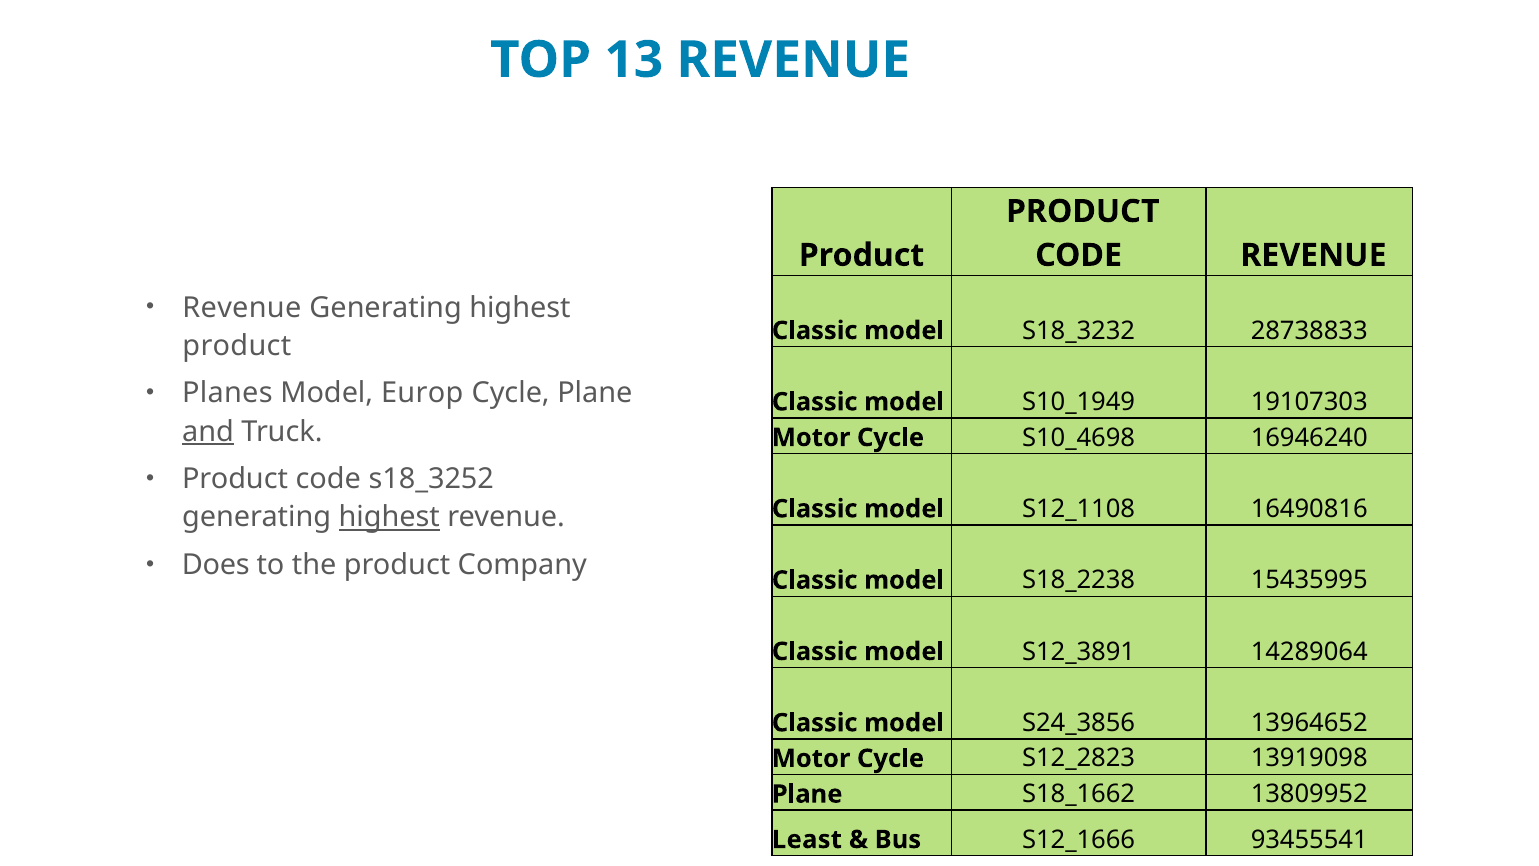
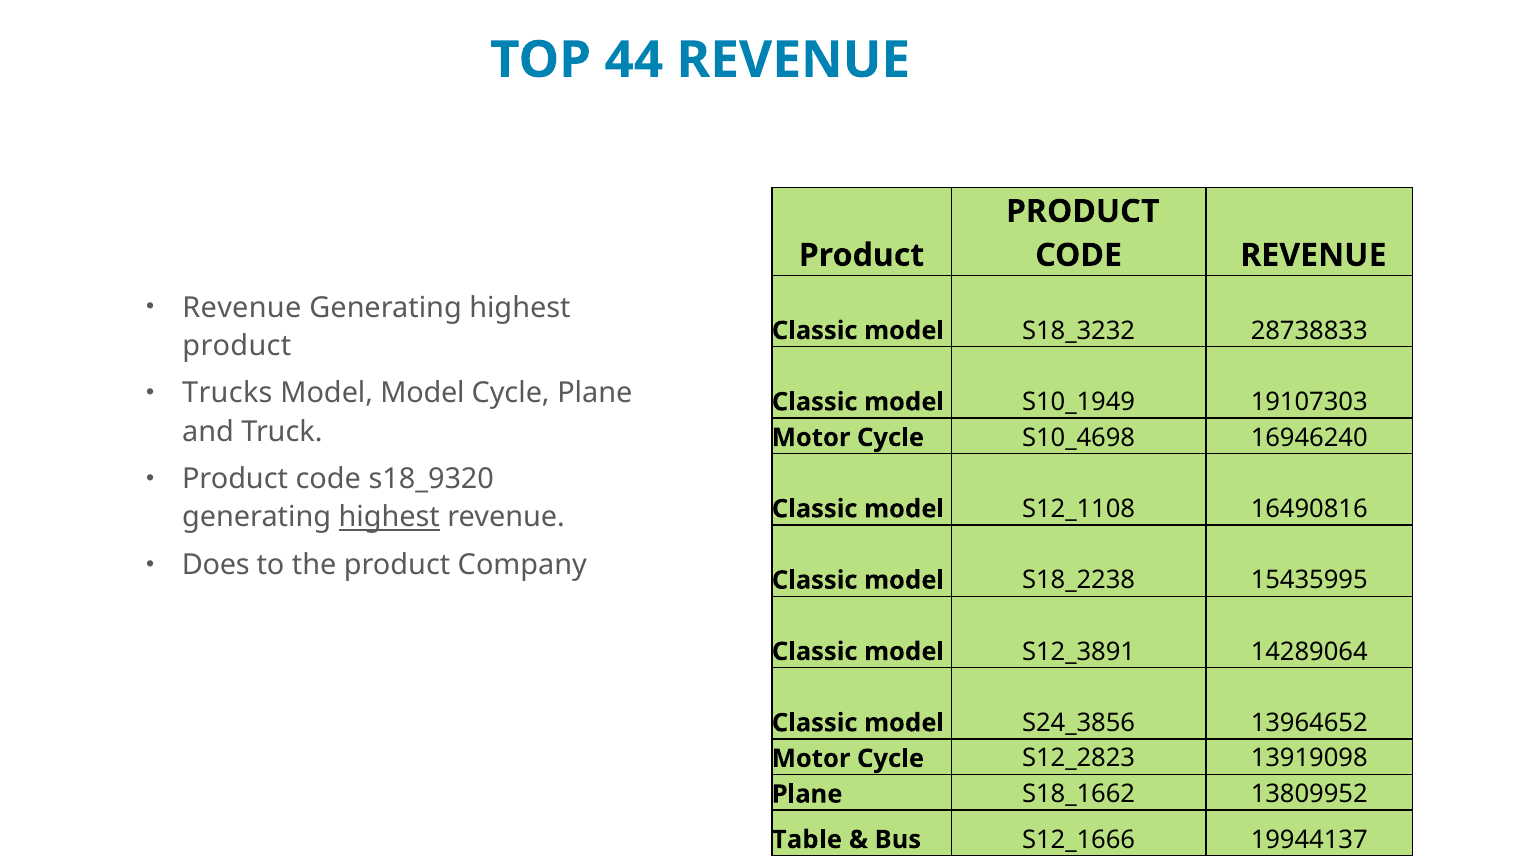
13: 13 -> 44
Planes: Planes -> Trucks
Model Europ: Europ -> Model
and underline: present -> none
s18_3252: s18_3252 -> s18_9320
Least: Least -> Table
93455541: 93455541 -> 19944137
